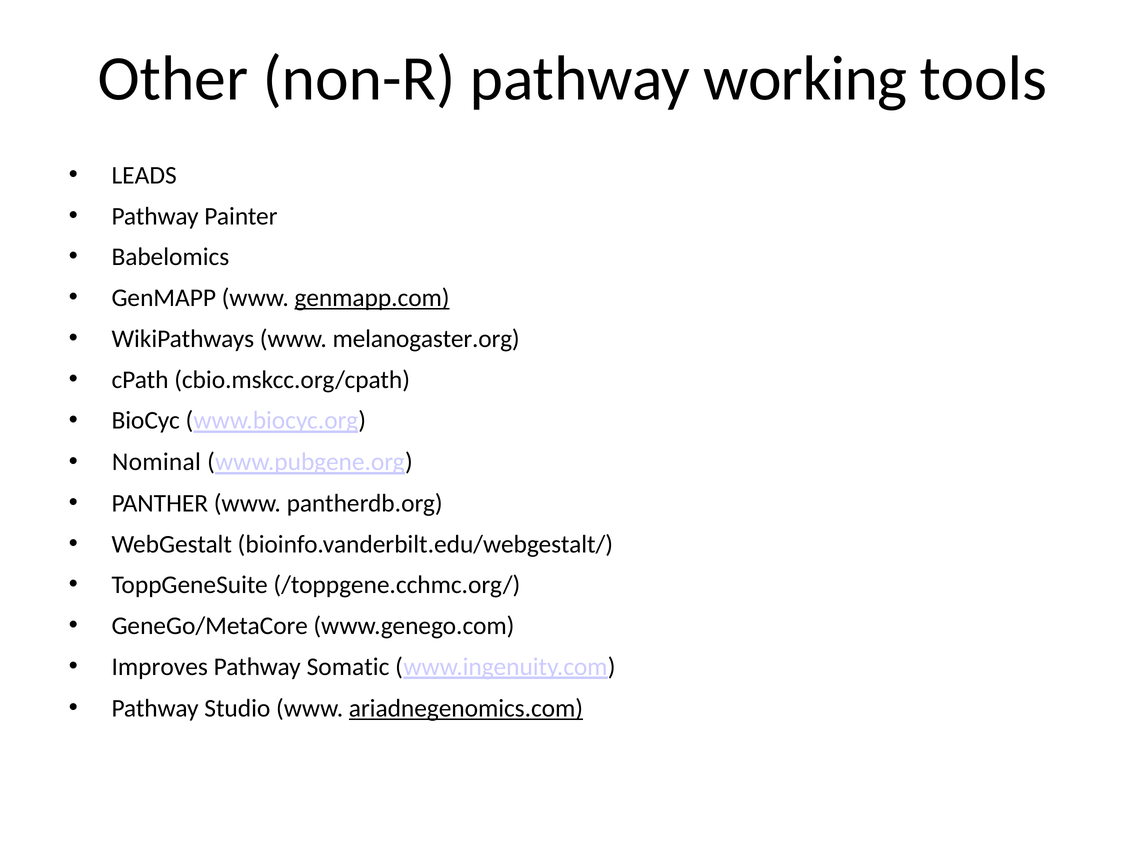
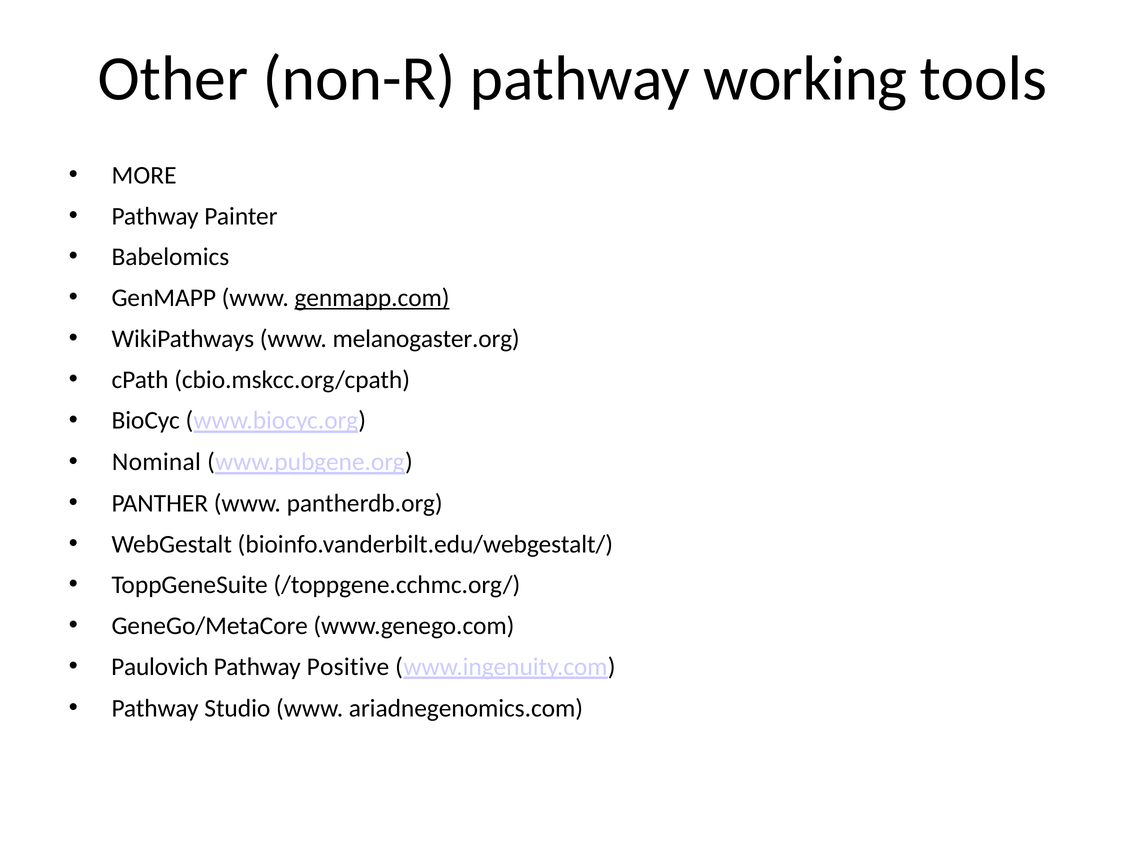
LEADS: LEADS -> MORE
Improves: Improves -> Paulovich
Somatic: Somatic -> Positive
ariadnegenomics.com underline: present -> none
